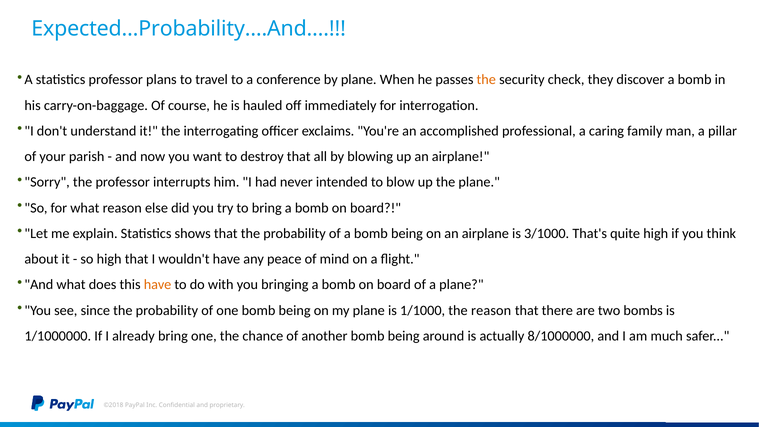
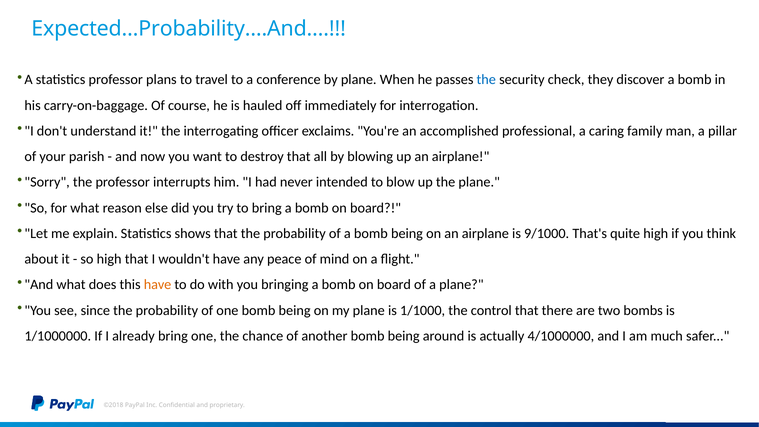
the at (486, 80) colour: orange -> blue
3/1000: 3/1000 -> 9/1000
the reason: reason -> control
8/1000000: 8/1000000 -> 4/1000000
